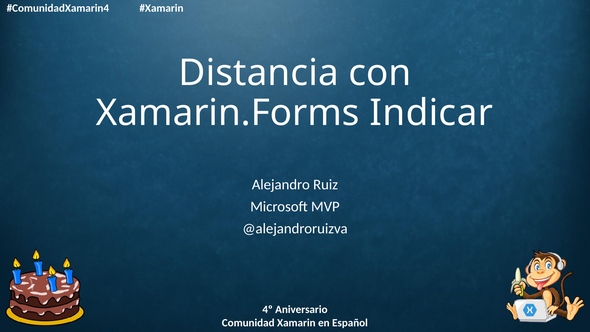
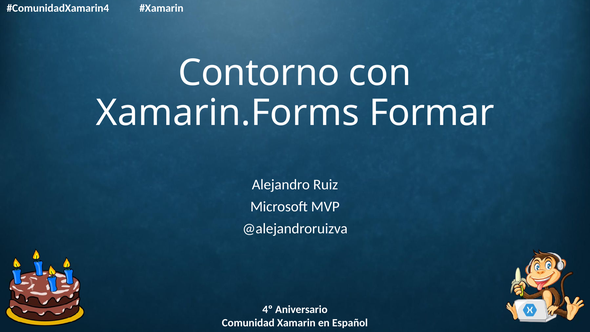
Distancia: Distancia -> Contorno
Indicar: Indicar -> Formar
